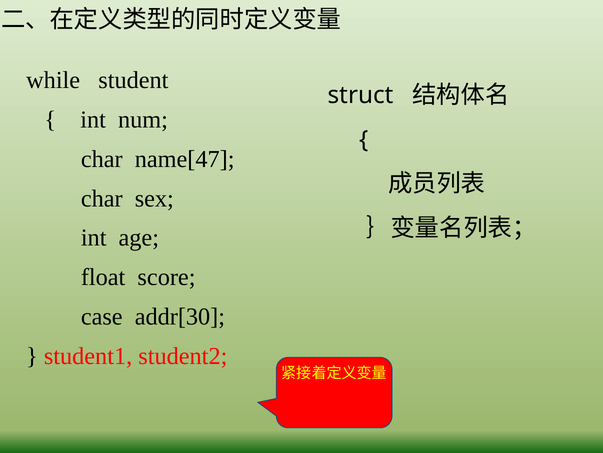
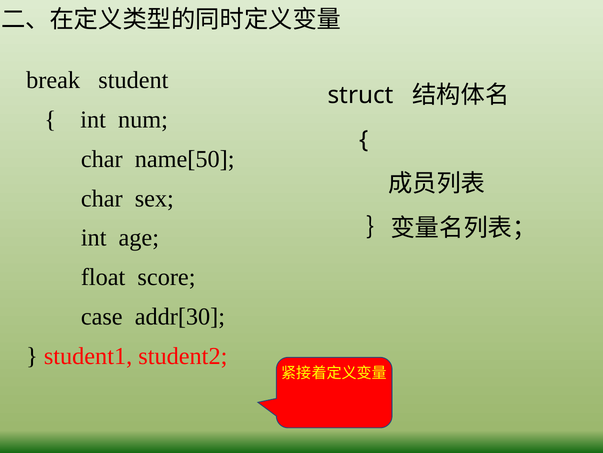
while: while -> break
name[47: name[47 -> name[50
